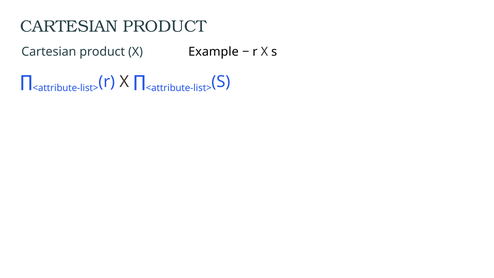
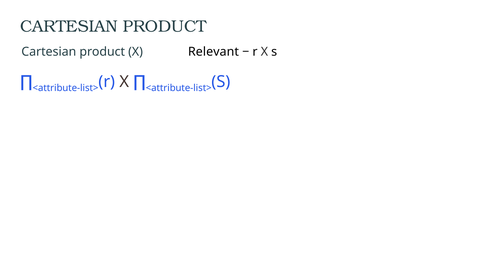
Example: Example -> Relevant
